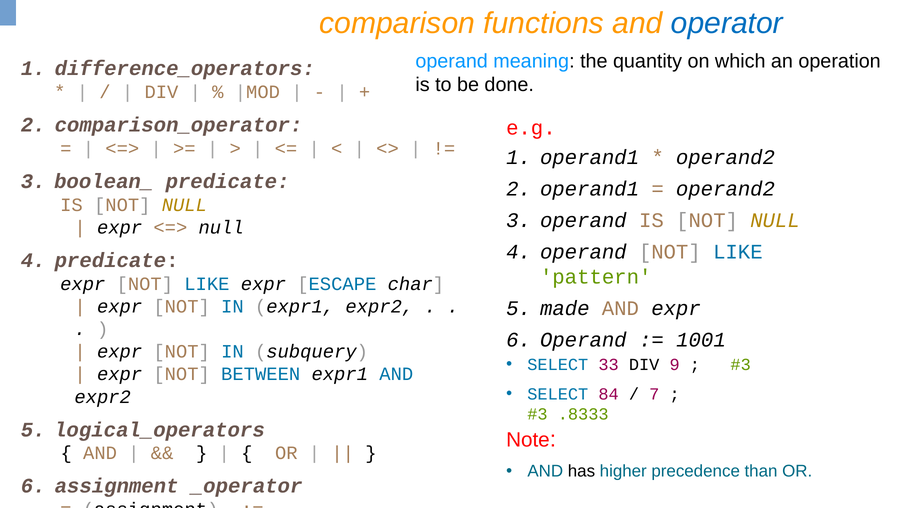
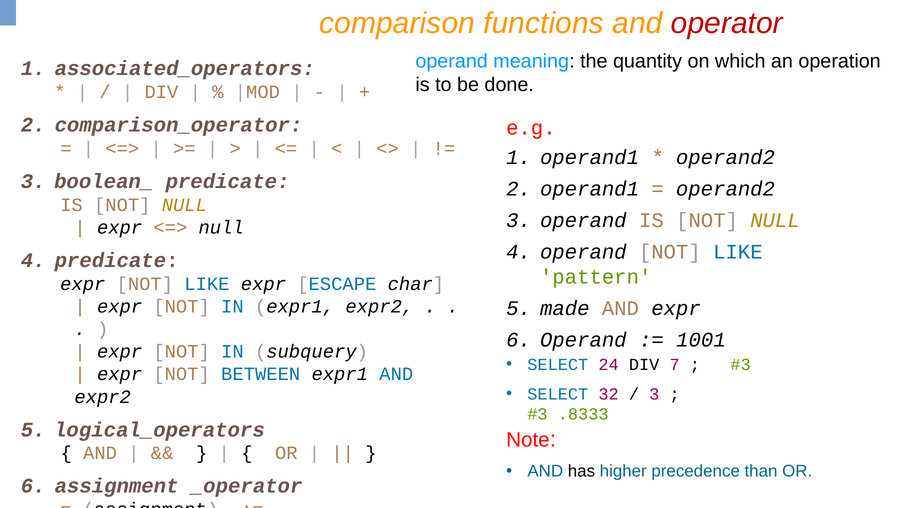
operator colour: blue -> red
difference_operators: difference_operators -> associated_operators
33: 33 -> 24
9: 9 -> 7
84: 84 -> 32
7 at (654, 394): 7 -> 3
